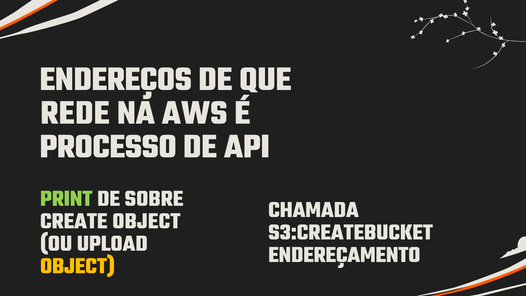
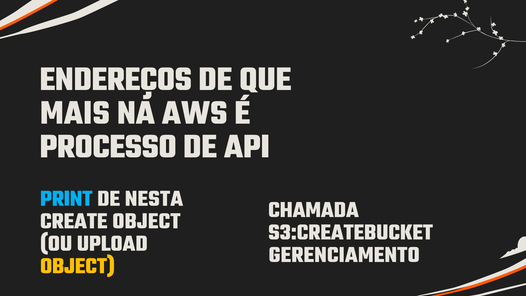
REDE: REDE -> MAIS
PRINT colour: light green -> light blue
SOBRE: SOBRE -> NESTA
ENDEREÇAMENTO: ENDEREÇAMENTO -> GERENCIAMENTO
